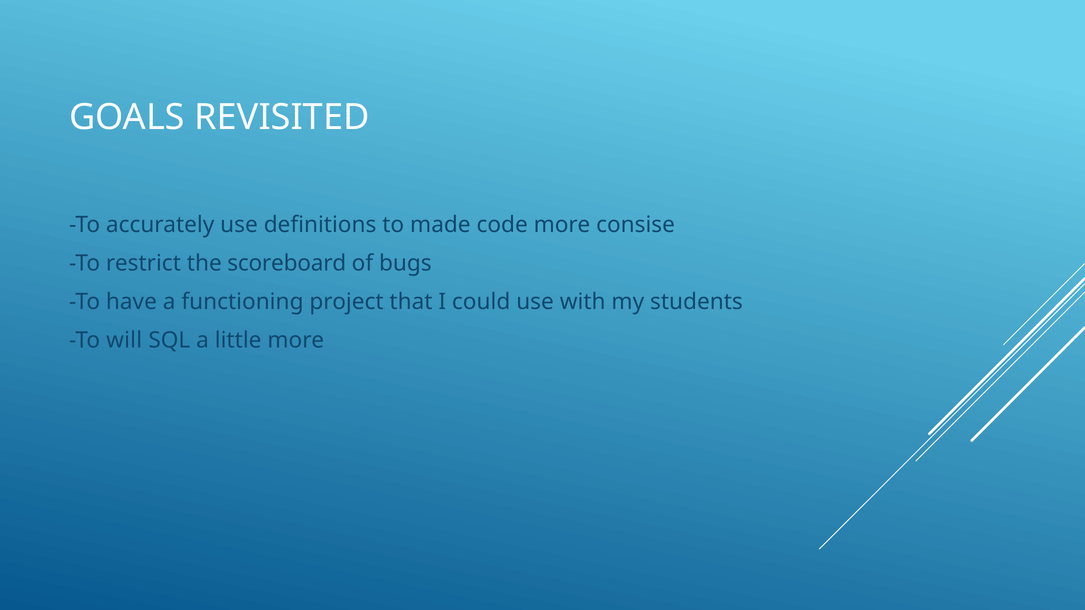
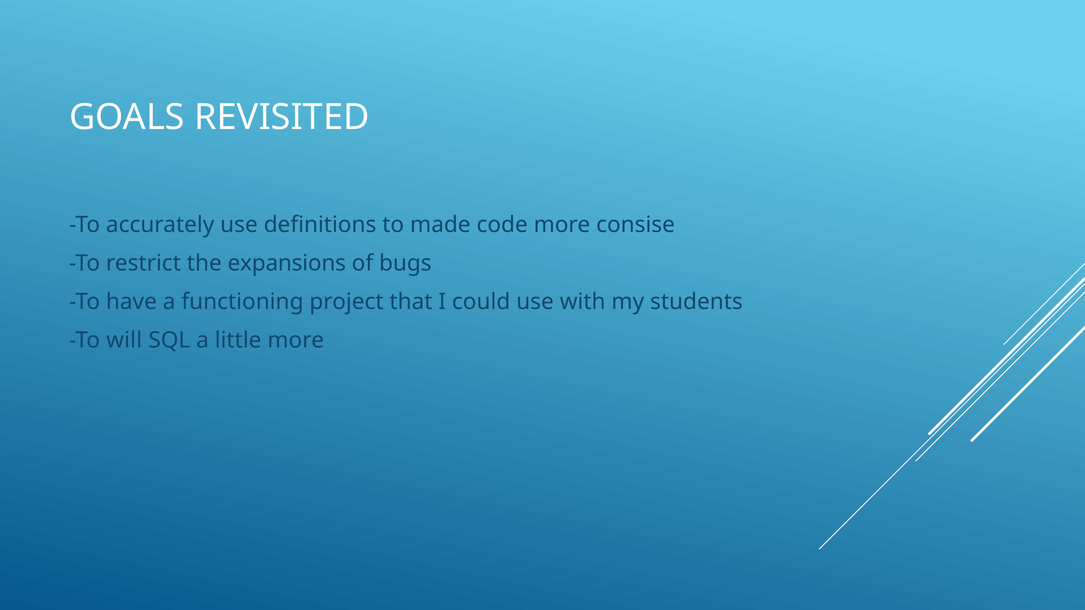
scoreboard: scoreboard -> expansions
